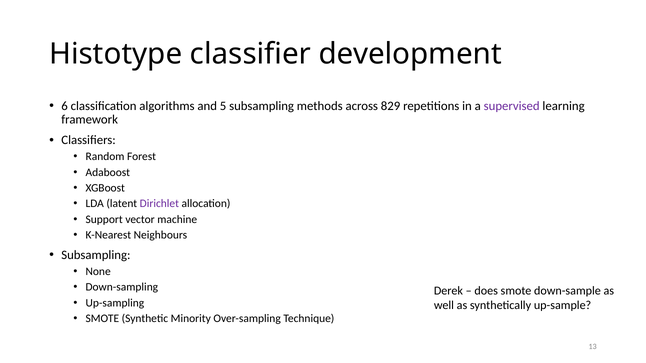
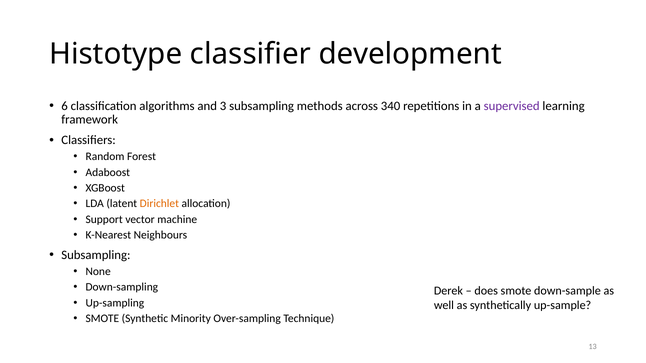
5: 5 -> 3
829: 829 -> 340
Dirichlet colour: purple -> orange
